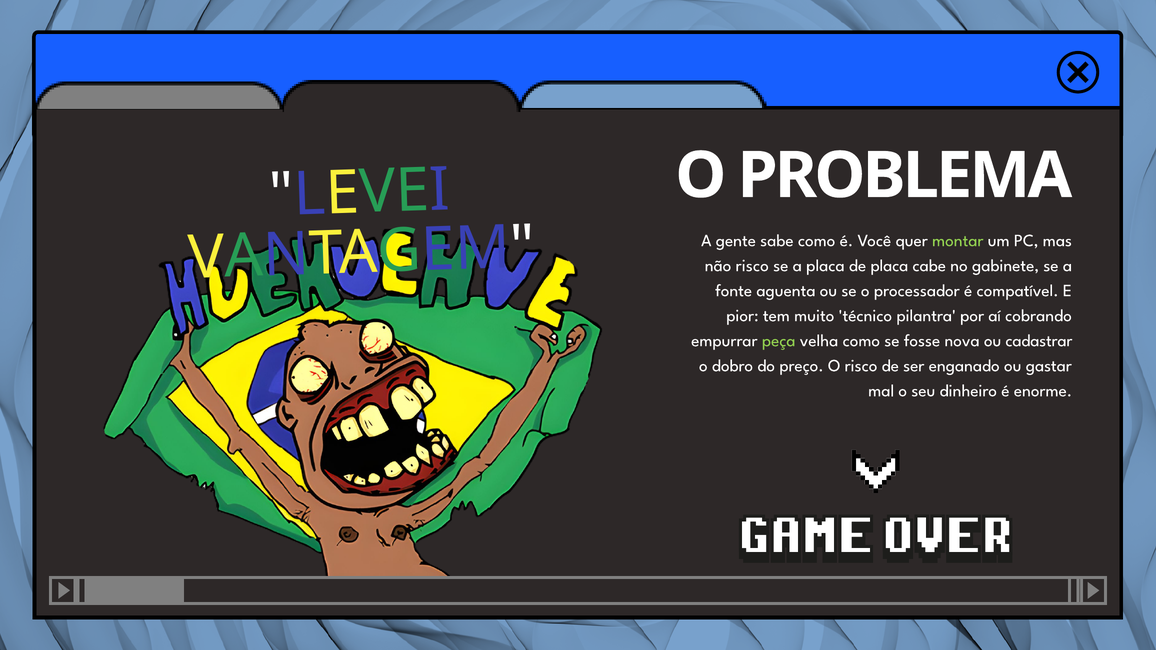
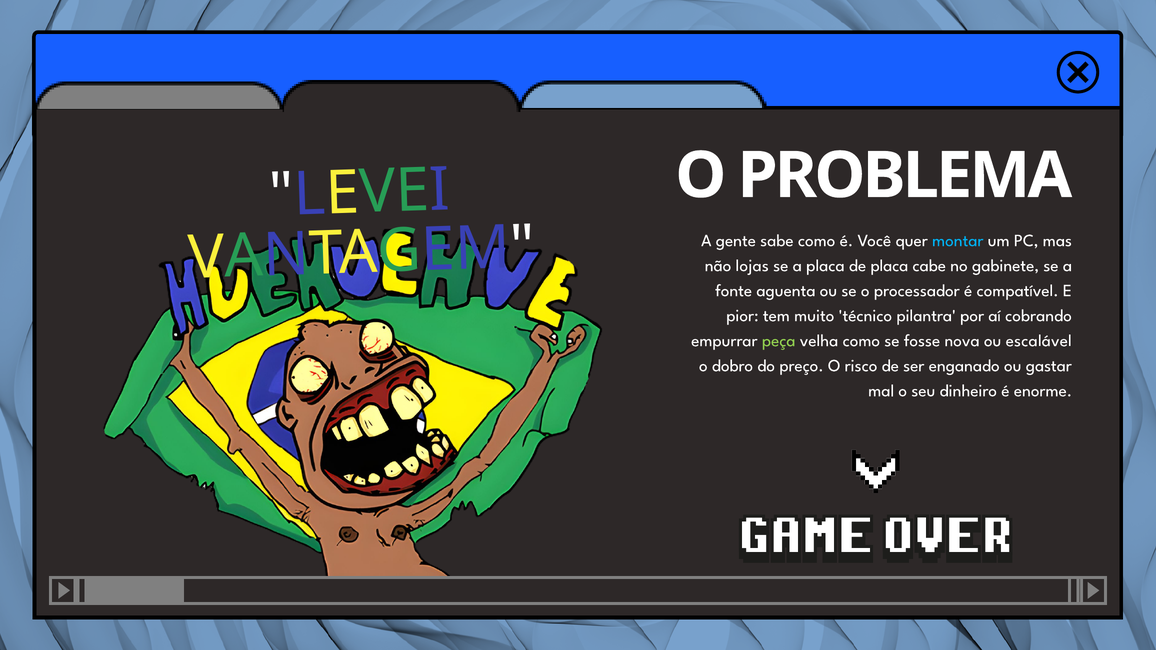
montar colour: light green -> light blue
não risco: risco -> lojas
cadastrar: cadastrar -> escalável
